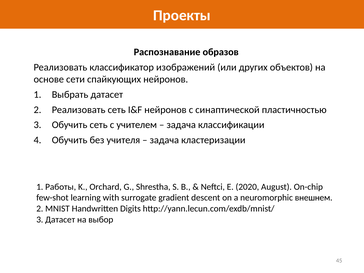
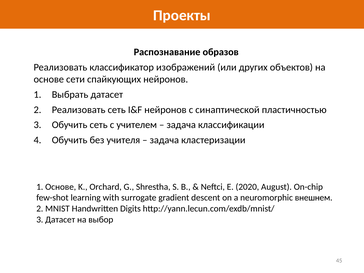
1 Работы: Работы -> Основе
